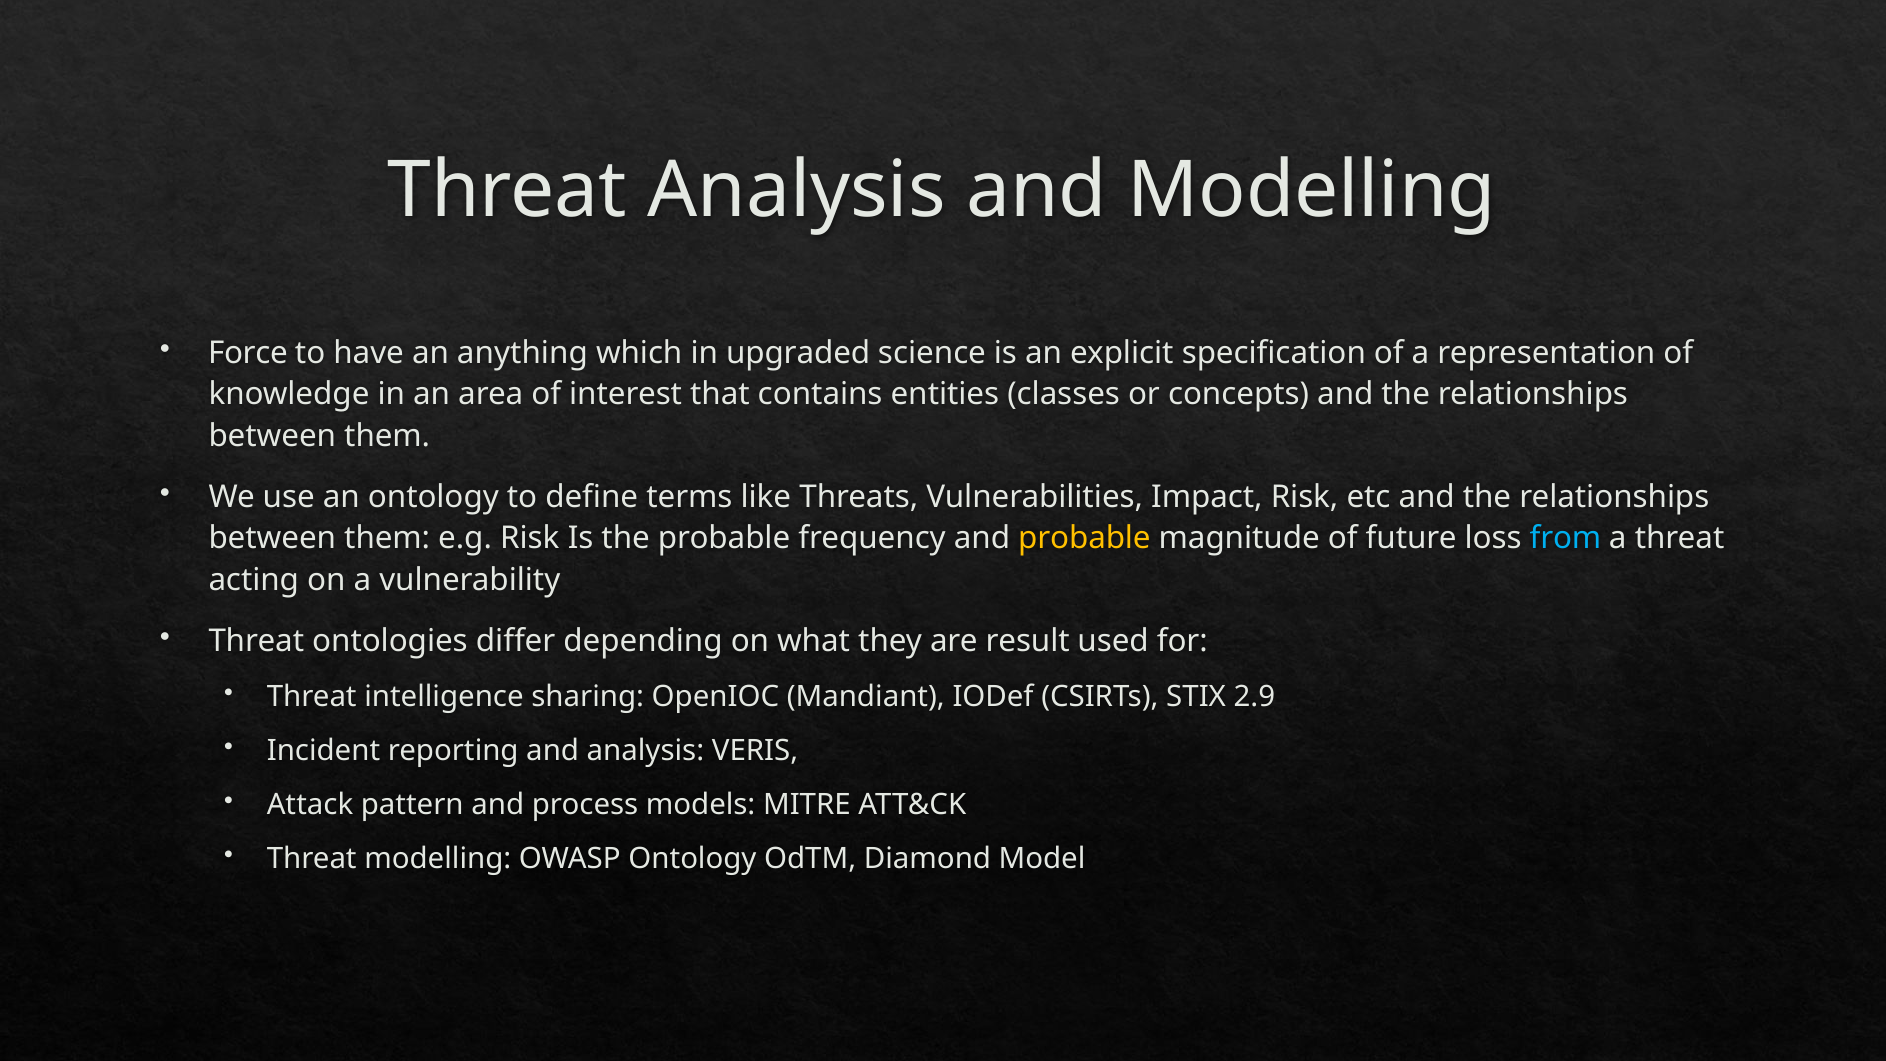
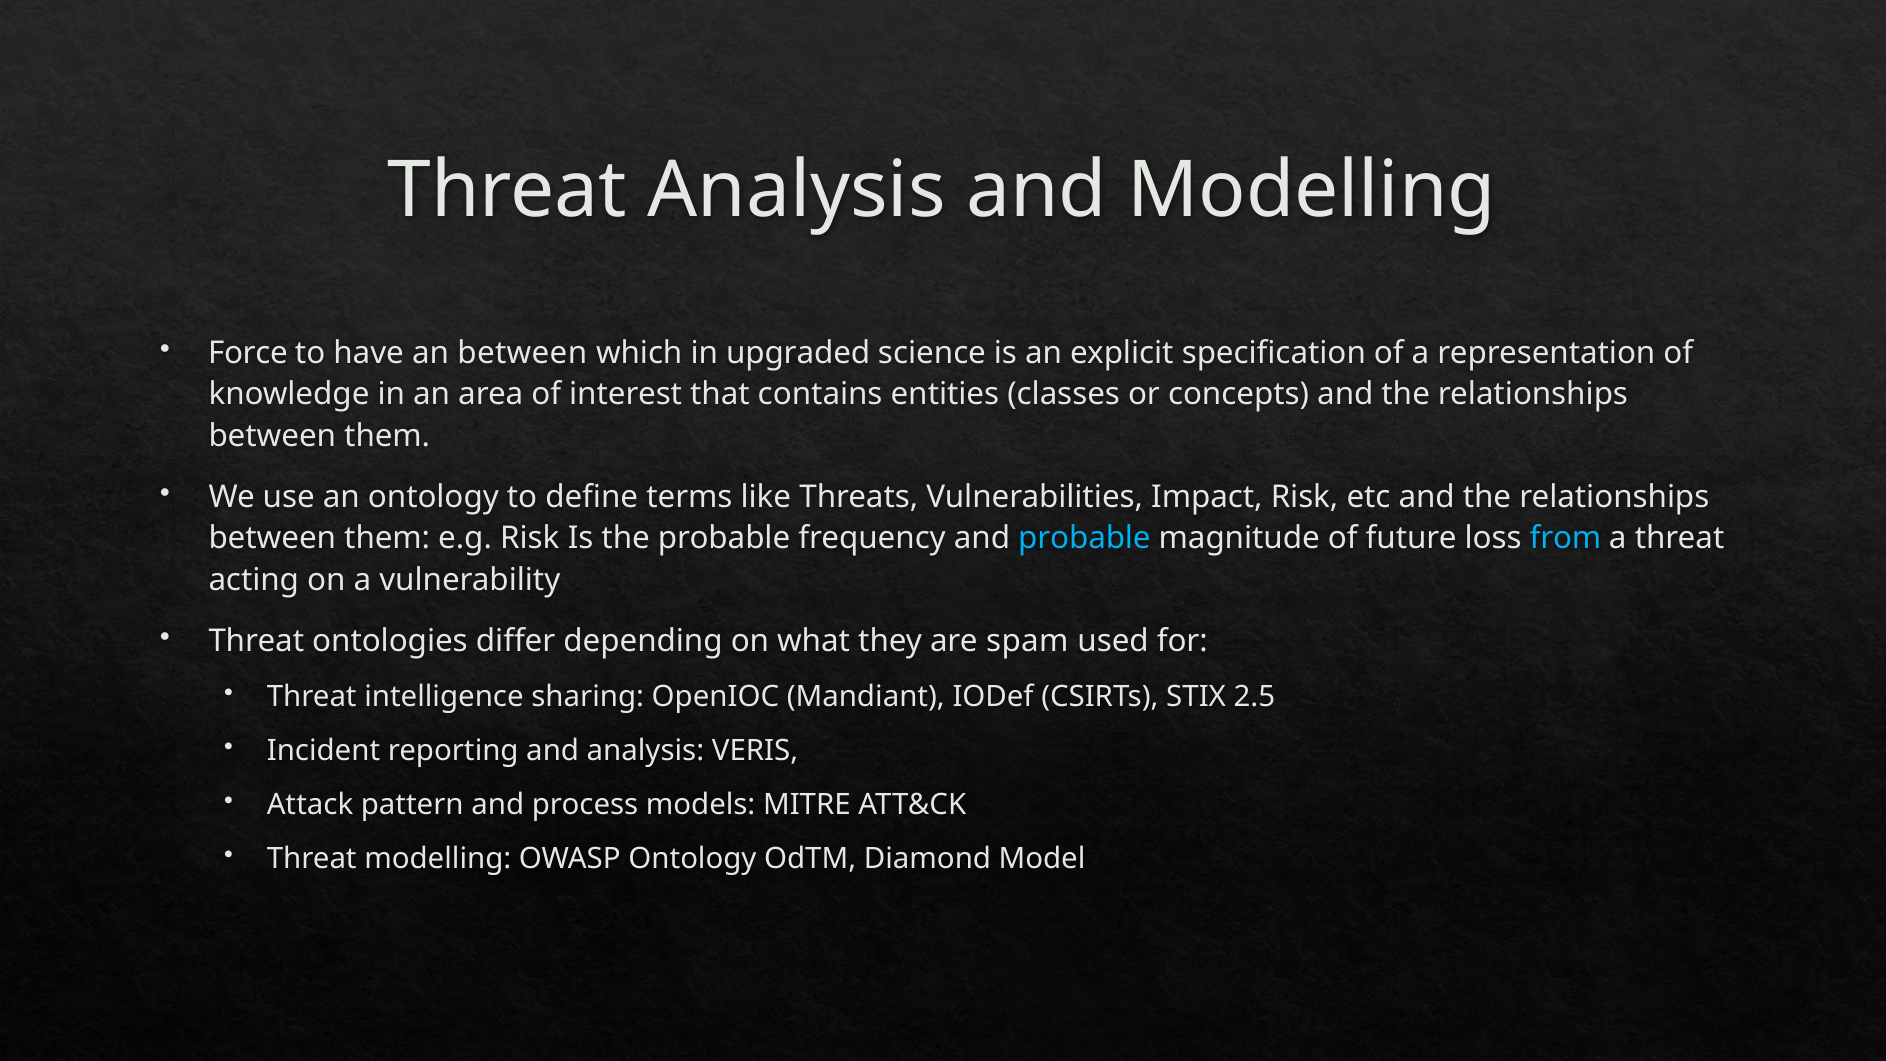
an anything: anything -> between
probable at (1084, 538) colour: yellow -> light blue
result: result -> spam
2.9: 2.9 -> 2.5
